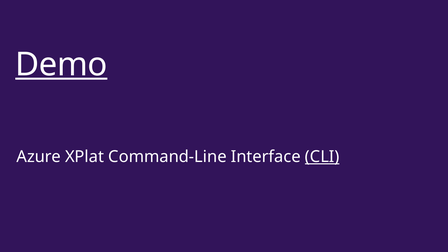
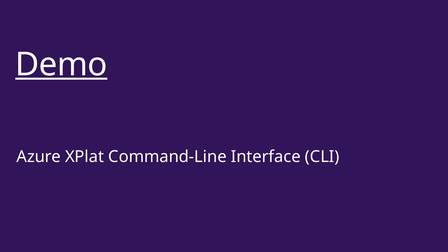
CLI underline: present -> none
